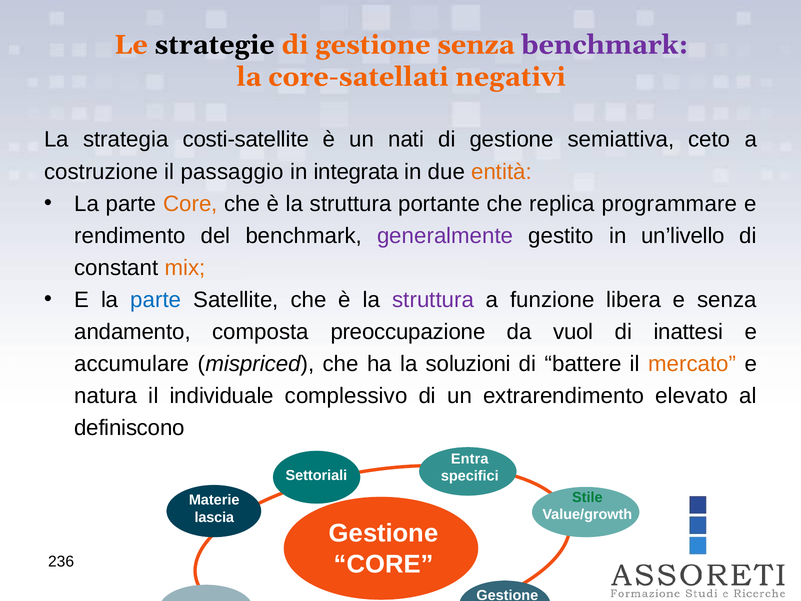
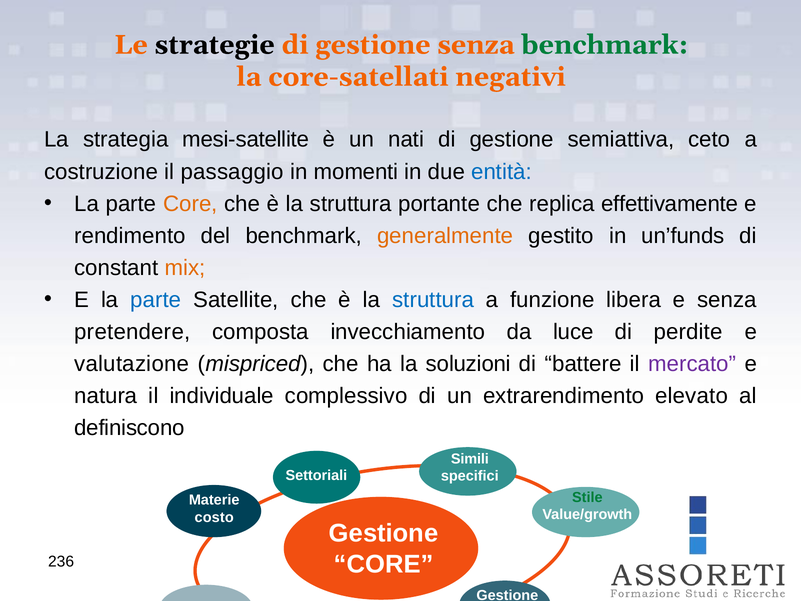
benchmark at (605, 45) colour: purple -> green
costi-satellite: costi-satellite -> mesi-satellite
integrata: integrata -> momenti
entità colour: orange -> blue
programmare: programmare -> effettivamente
generalmente colour: purple -> orange
un’livello: un’livello -> un’funds
struttura at (433, 300) colour: purple -> blue
andamento: andamento -> pretendere
preoccupazione: preoccupazione -> invecchiamento
vuol: vuol -> luce
inattesi: inattesi -> perdite
accumulare: accumulare -> valutazione
mercato colour: orange -> purple
Entra: Entra -> Simili
lascia: lascia -> costo
